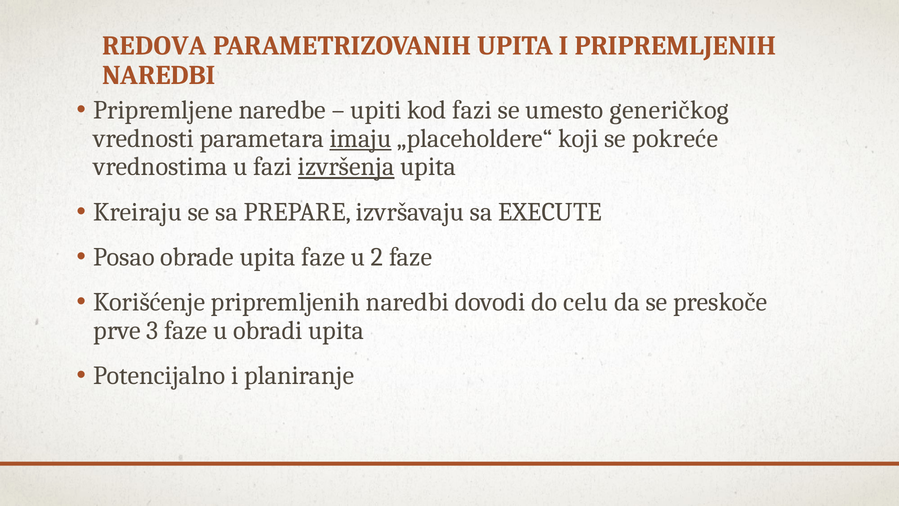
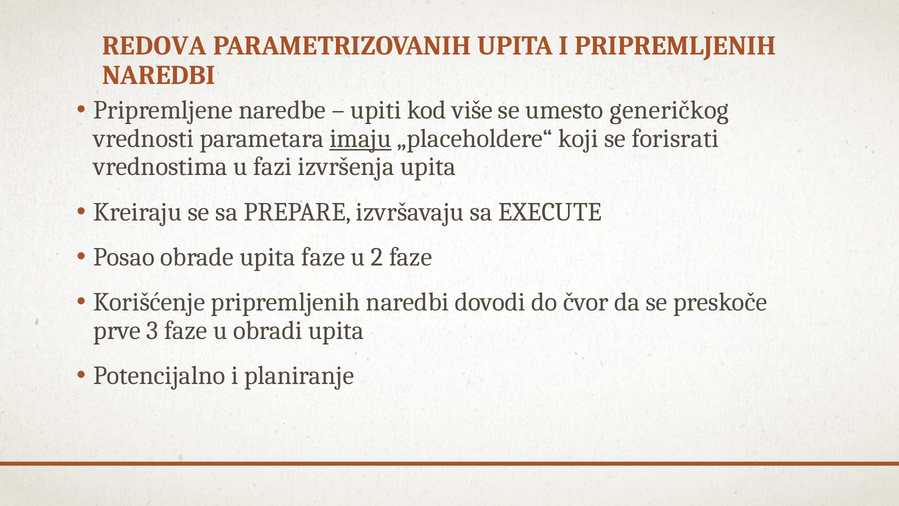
kod fazi: fazi -> više
pokreće: pokreće -> forisrati
izvršenja underline: present -> none
celu: celu -> čvor
